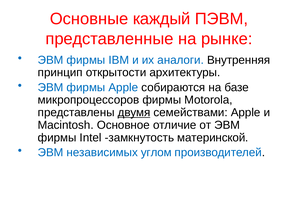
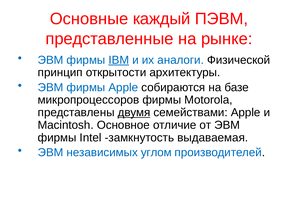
IBM underline: none -> present
Внутренняя: Внутренняя -> Физической
материнской: материнской -> выдаваемая
